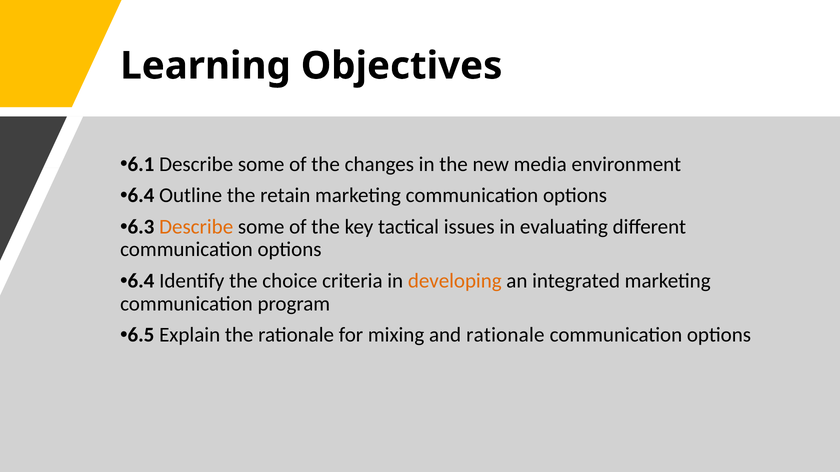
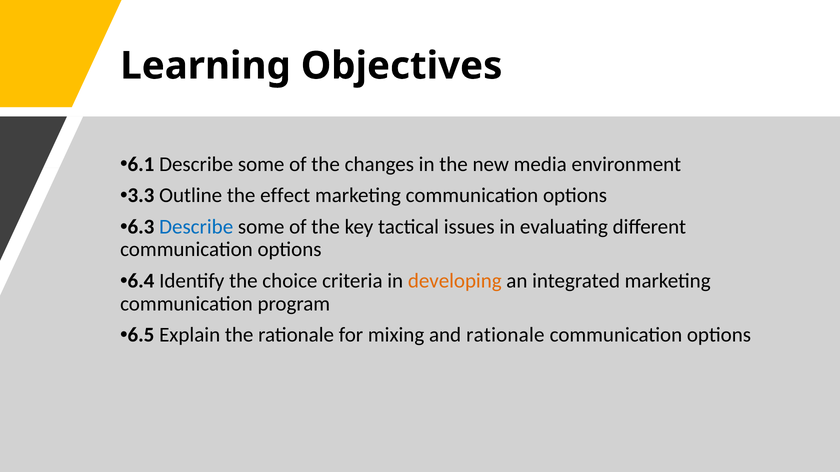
6.4 at (141, 196): 6.4 -> 3.3
retain: retain -> effect
Describe at (196, 227) colour: orange -> blue
